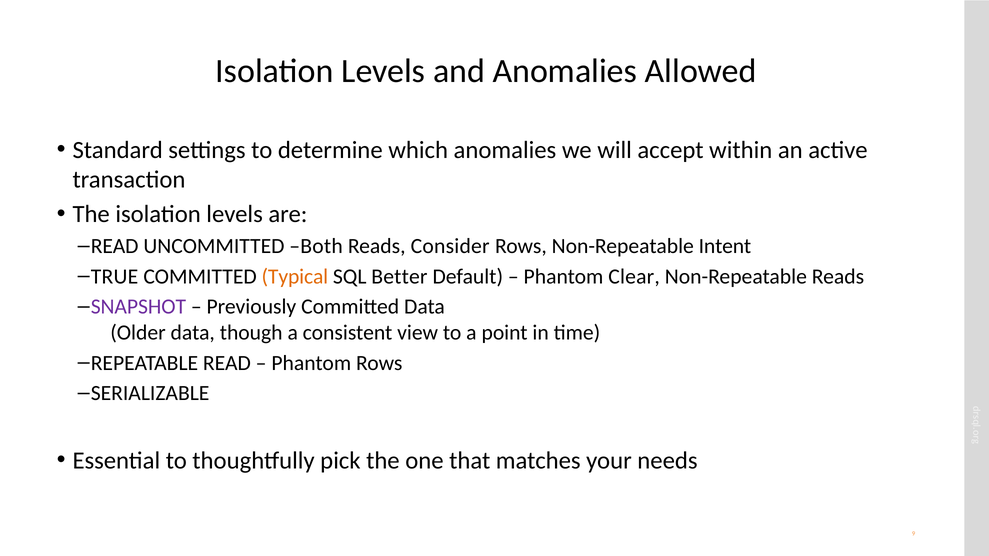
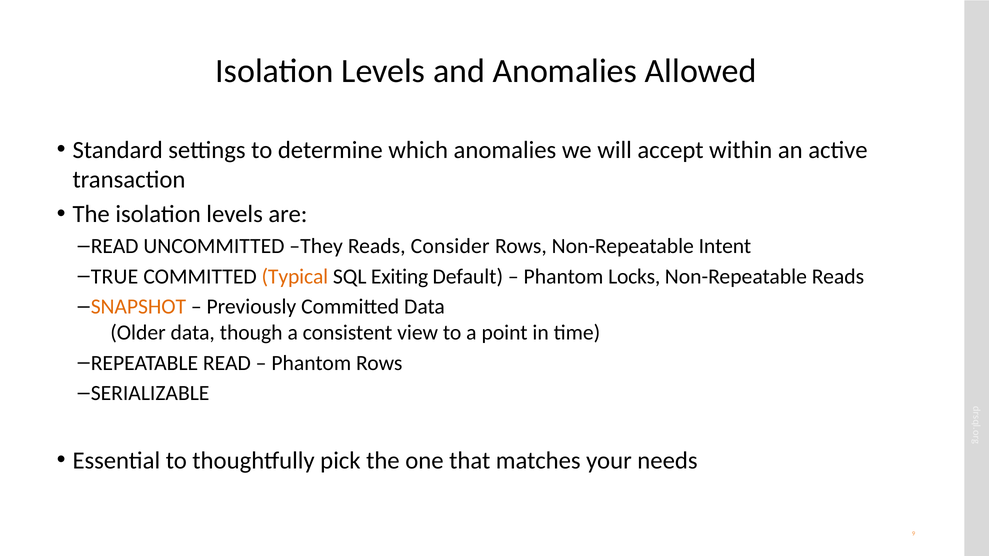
Both: Both -> They
Better: Better -> Exiting
Clear: Clear -> Locks
SNAPSHOT colour: purple -> orange
